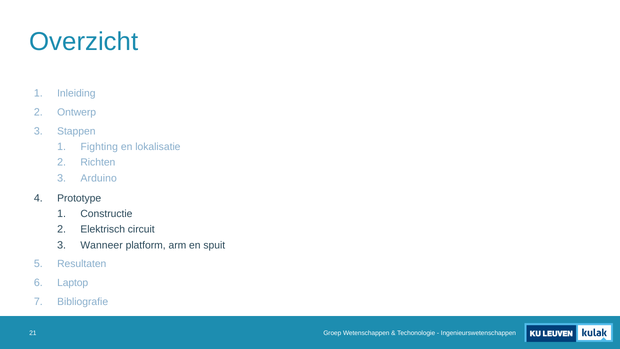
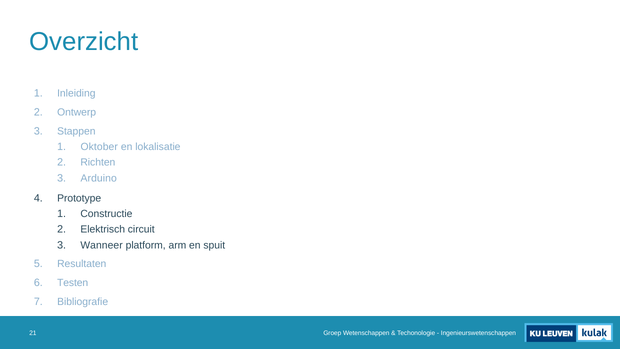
Fighting: Fighting -> Oktober
Laptop: Laptop -> Testen
